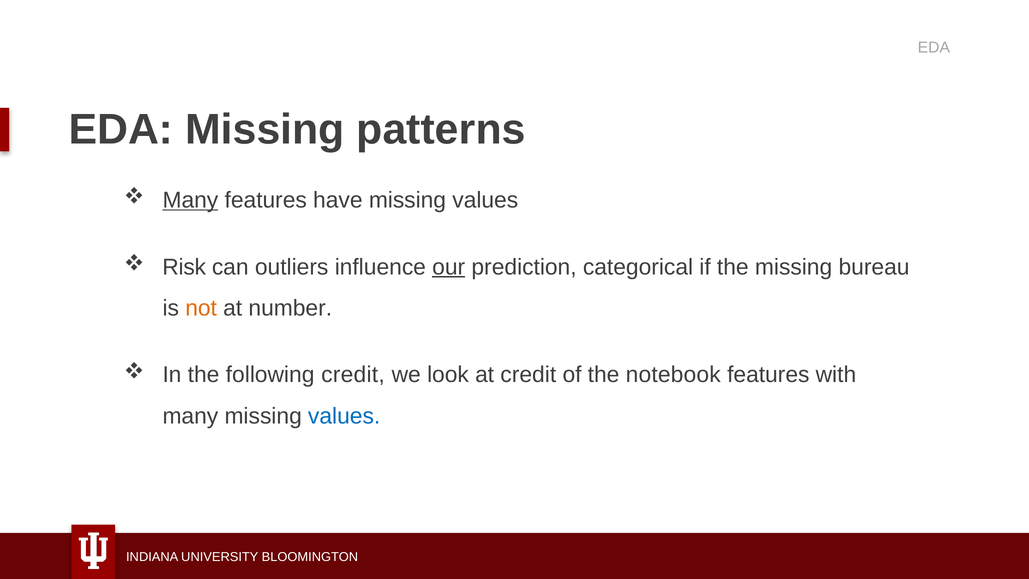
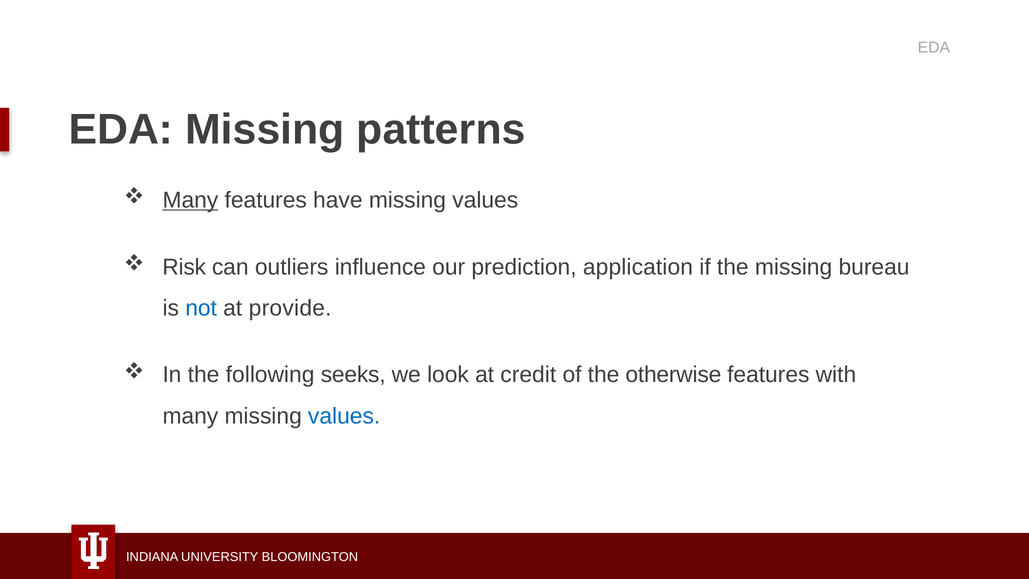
our underline: present -> none
categorical: categorical -> application
not colour: orange -> blue
number: number -> provide
following credit: credit -> seeks
notebook: notebook -> otherwise
